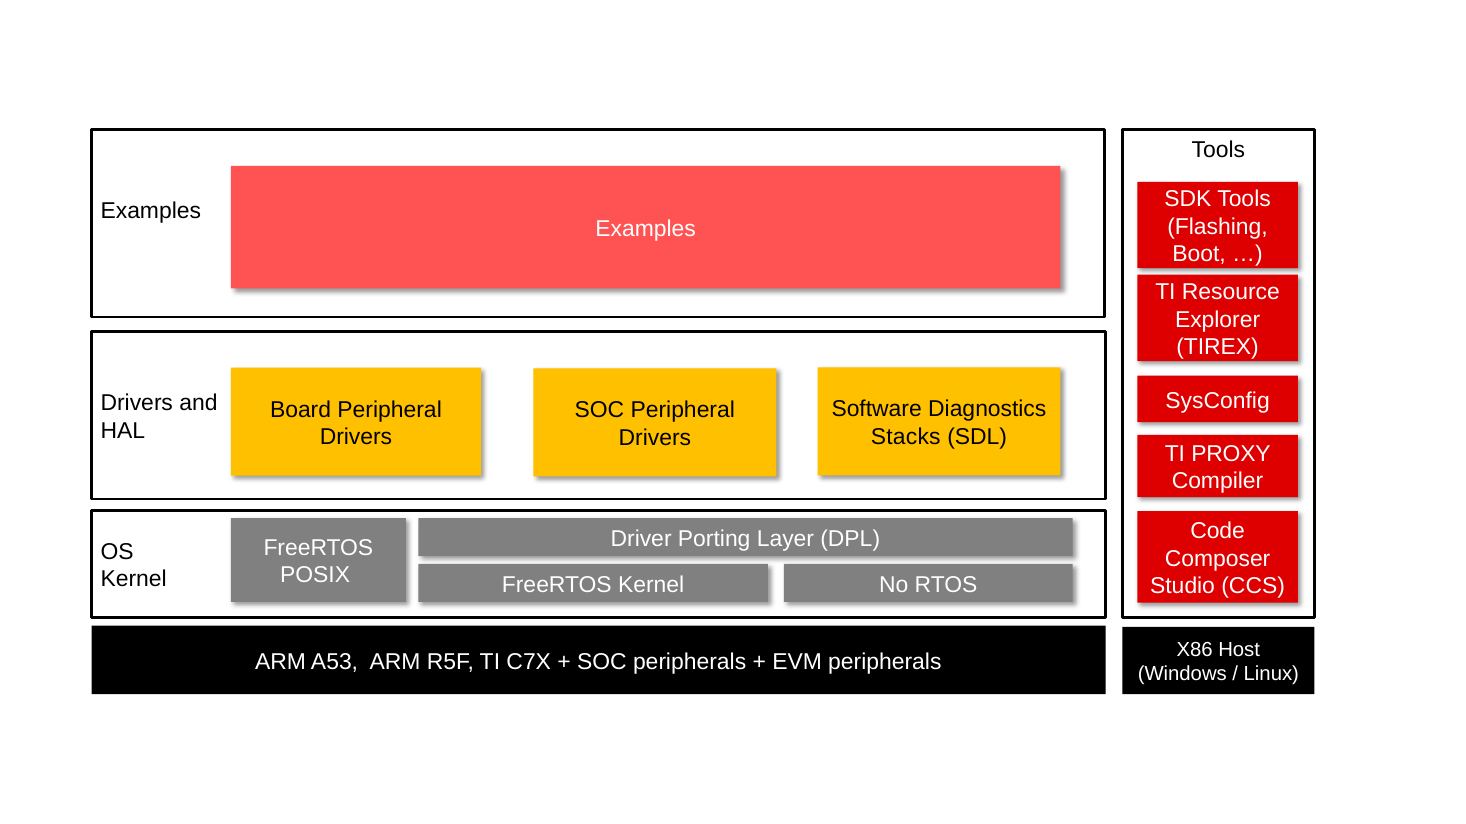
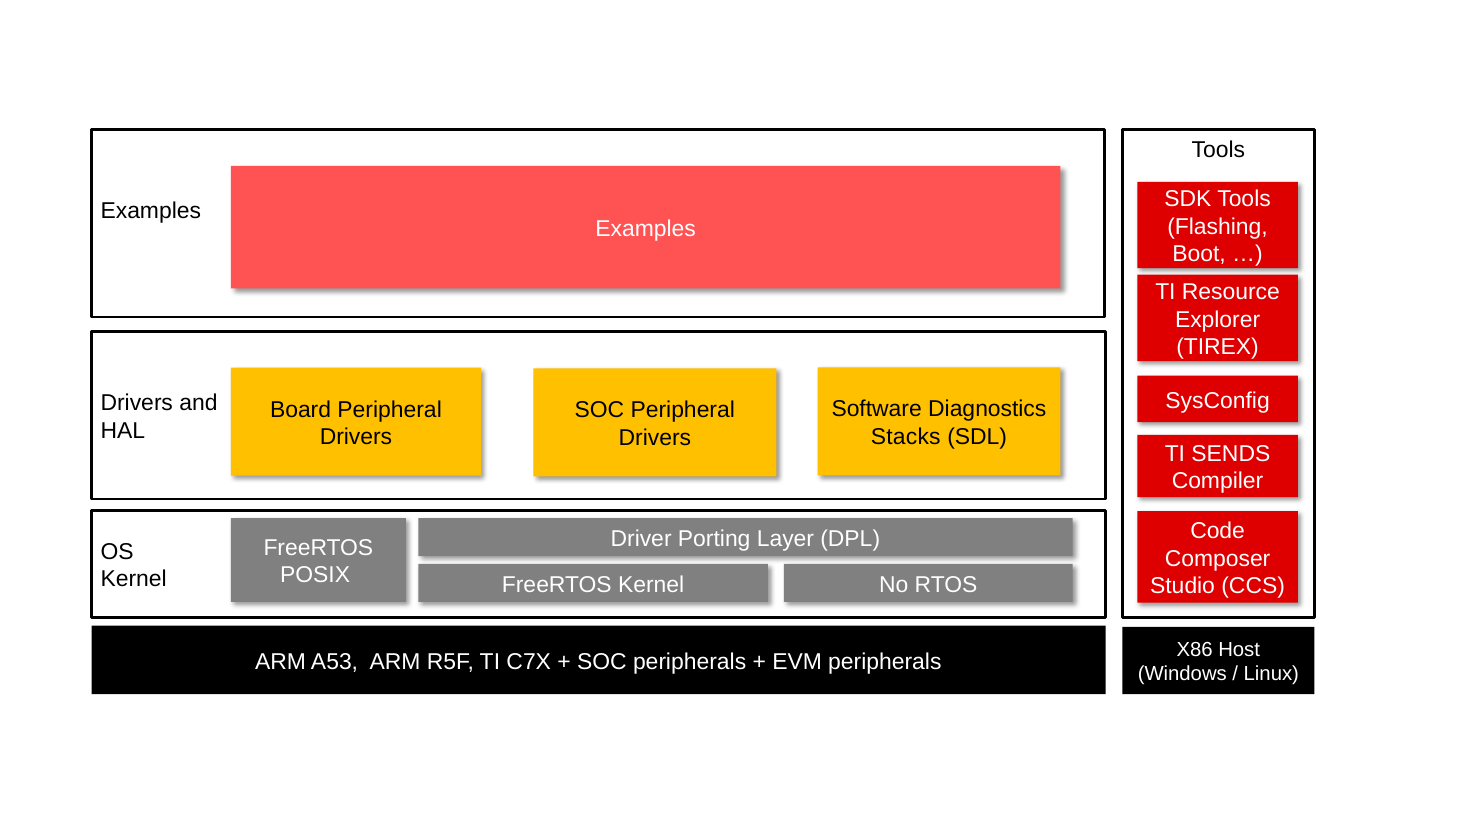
PROXY: PROXY -> SENDS
